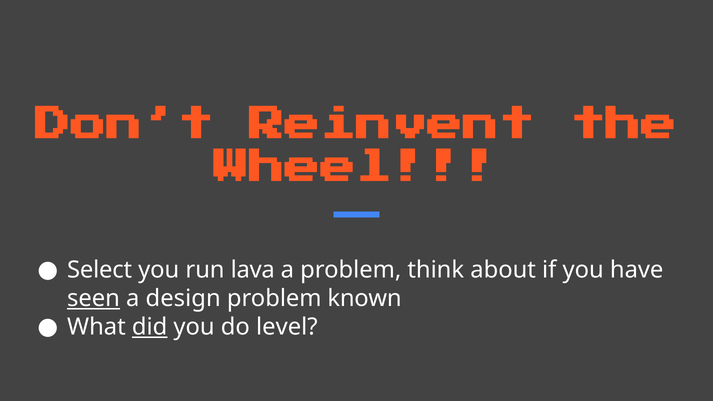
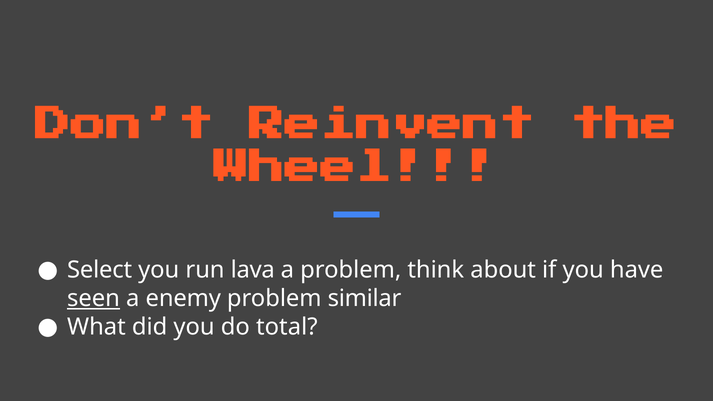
design: design -> enemy
known: known -> similar
did underline: present -> none
level: level -> total
